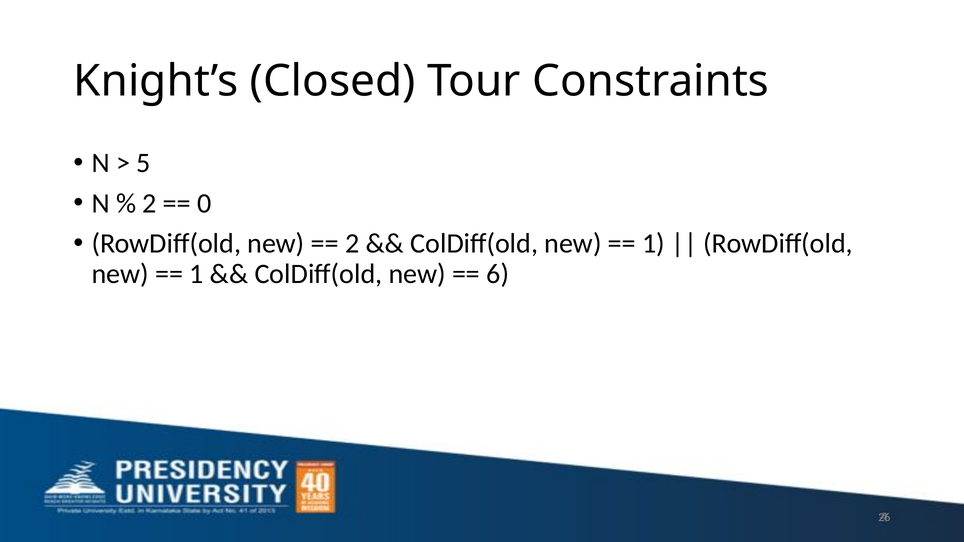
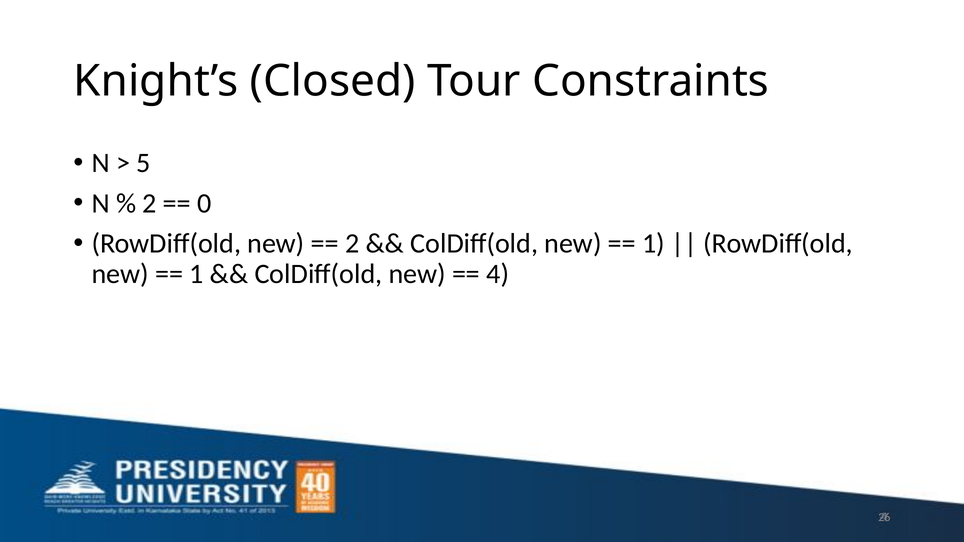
6: 6 -> 4
